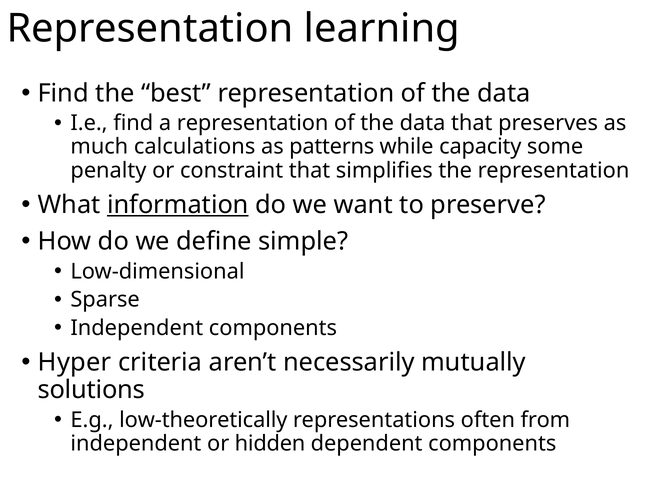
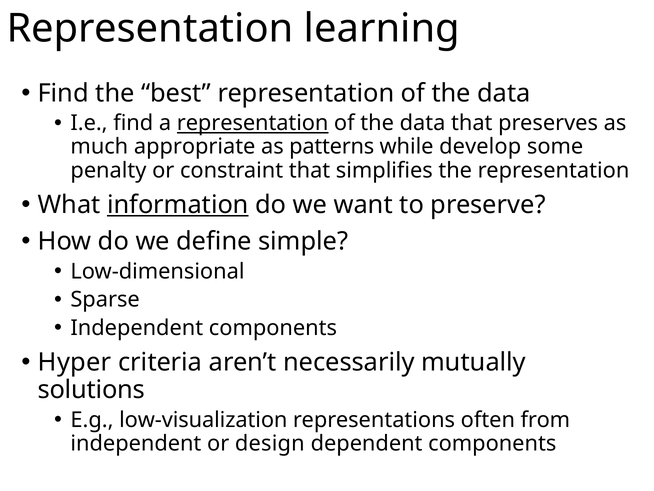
representation at (253, 123) underline: none -> present
calculations: calculations -> appropriate
capacity: capacity -> develop
low-theoretically: low-theoretically -> low-visualization
hidden: hidden -> design
